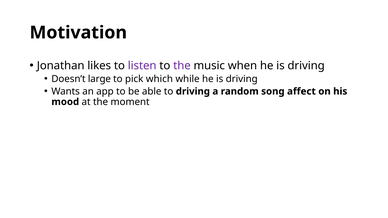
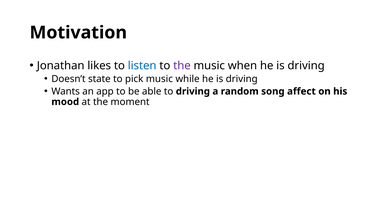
listen colour: purple -> blue
large: large -> state
pick which: which -> music
